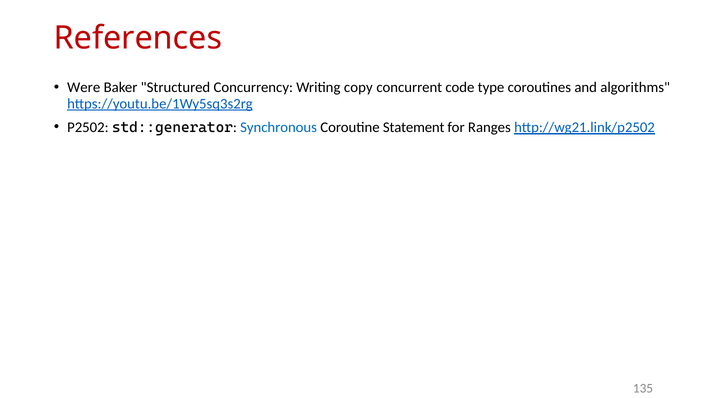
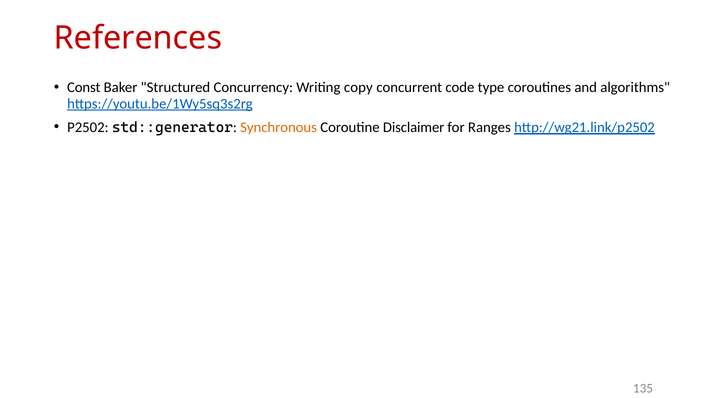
Were: Were -> Const
Synchronous colour: blue -> orange
Statement: Statement -> Disclaimer
